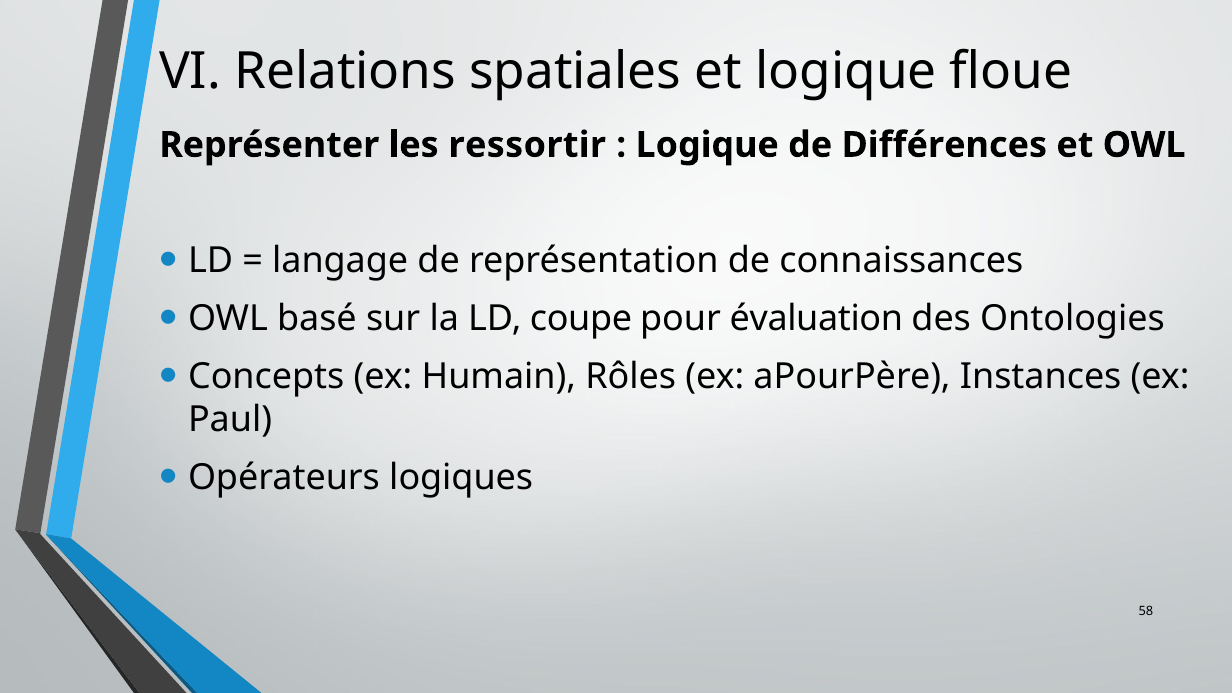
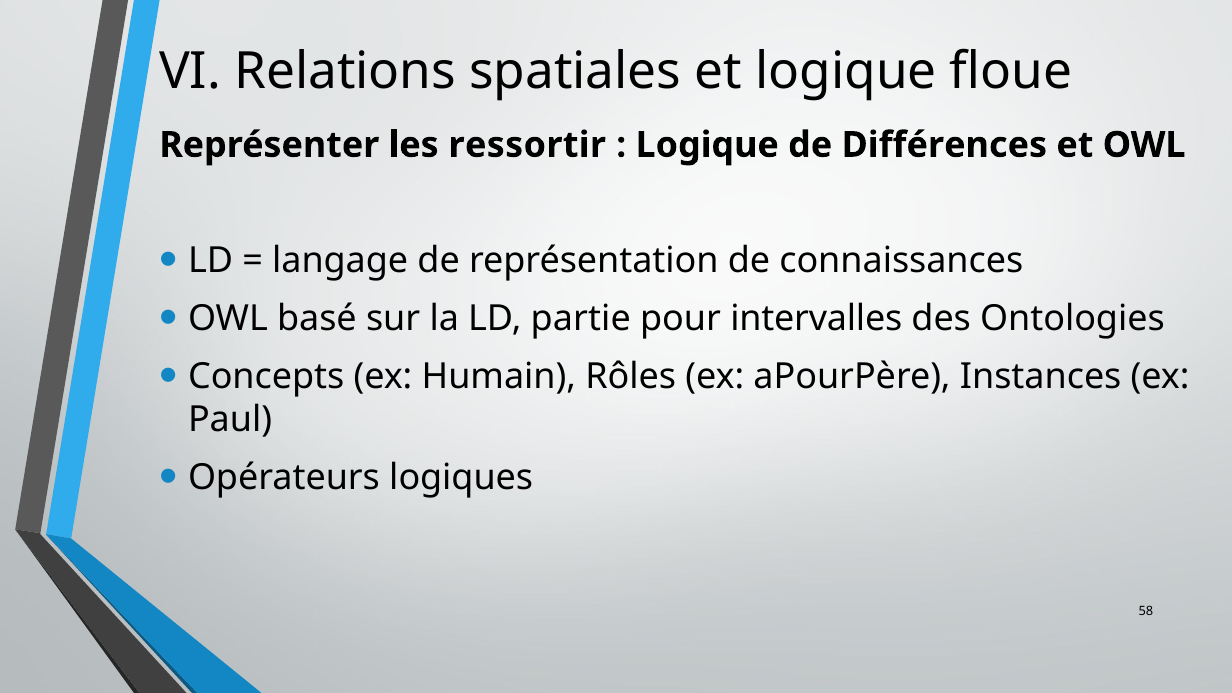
coupe: coupe -> partie
évaluation: évaluation -> intervalles
